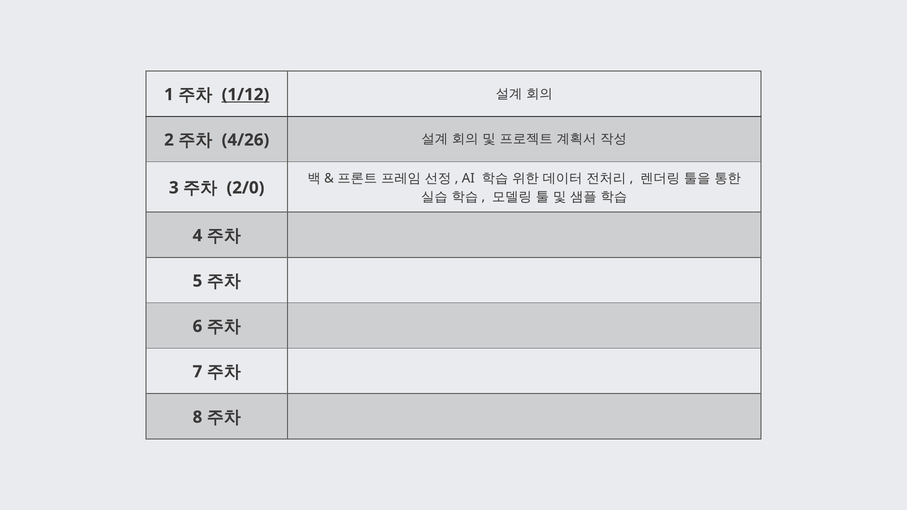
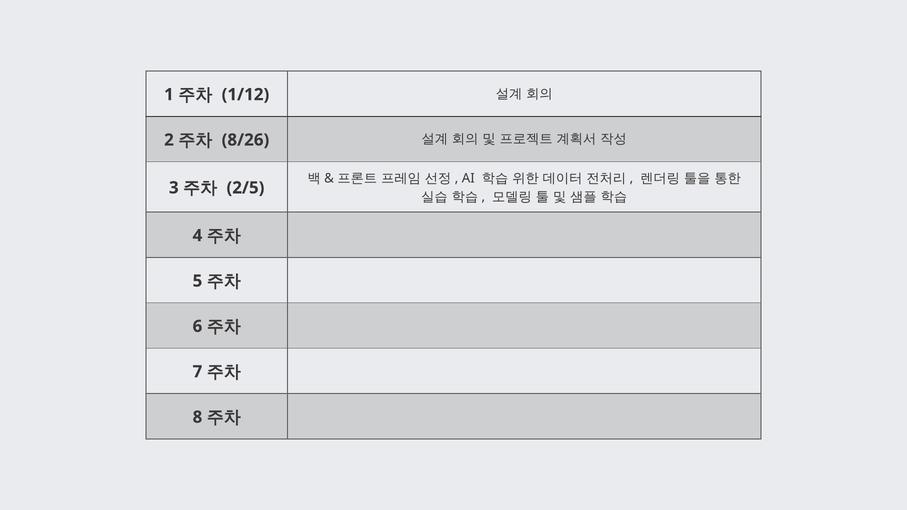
1/12 underline: present -> none
4/26: 4/26 -> 8/26
2/0: 2/0 -> 2/5
